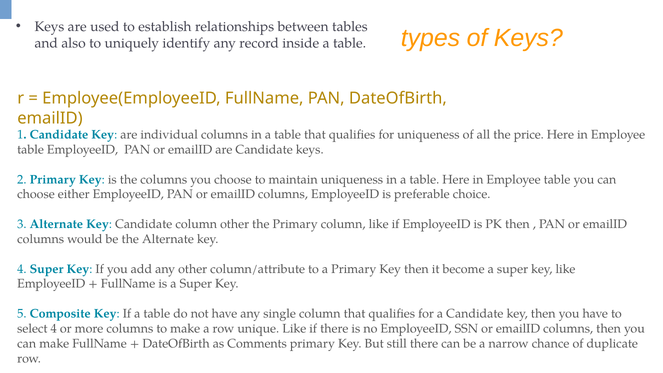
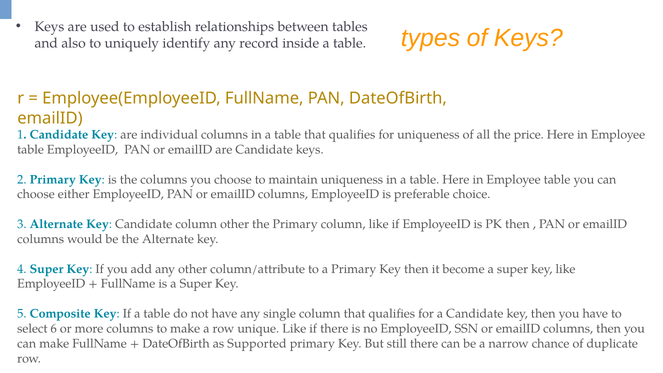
select 4: 4 -> 6
Comments: Comments -> Supported
